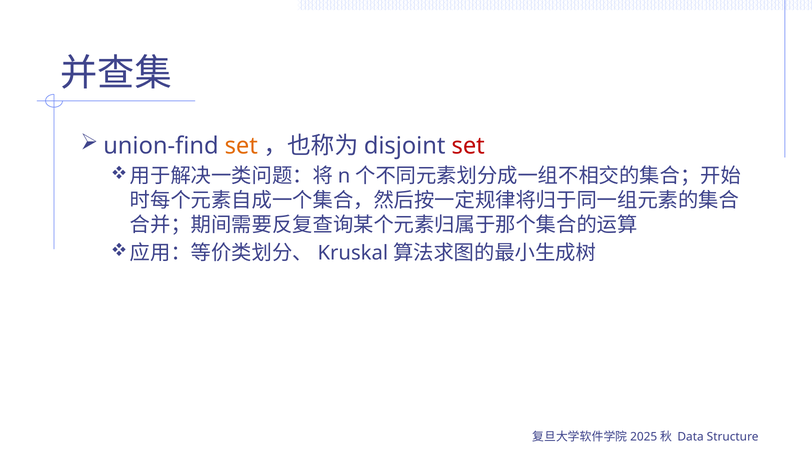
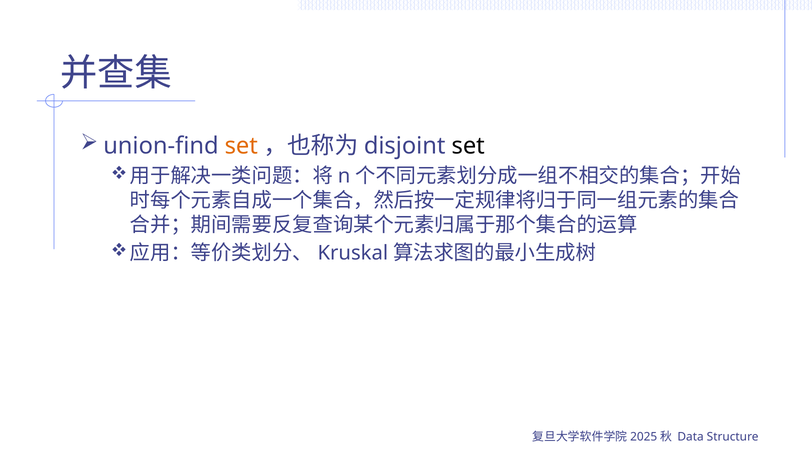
set at (468, 146) colour: red -> black
